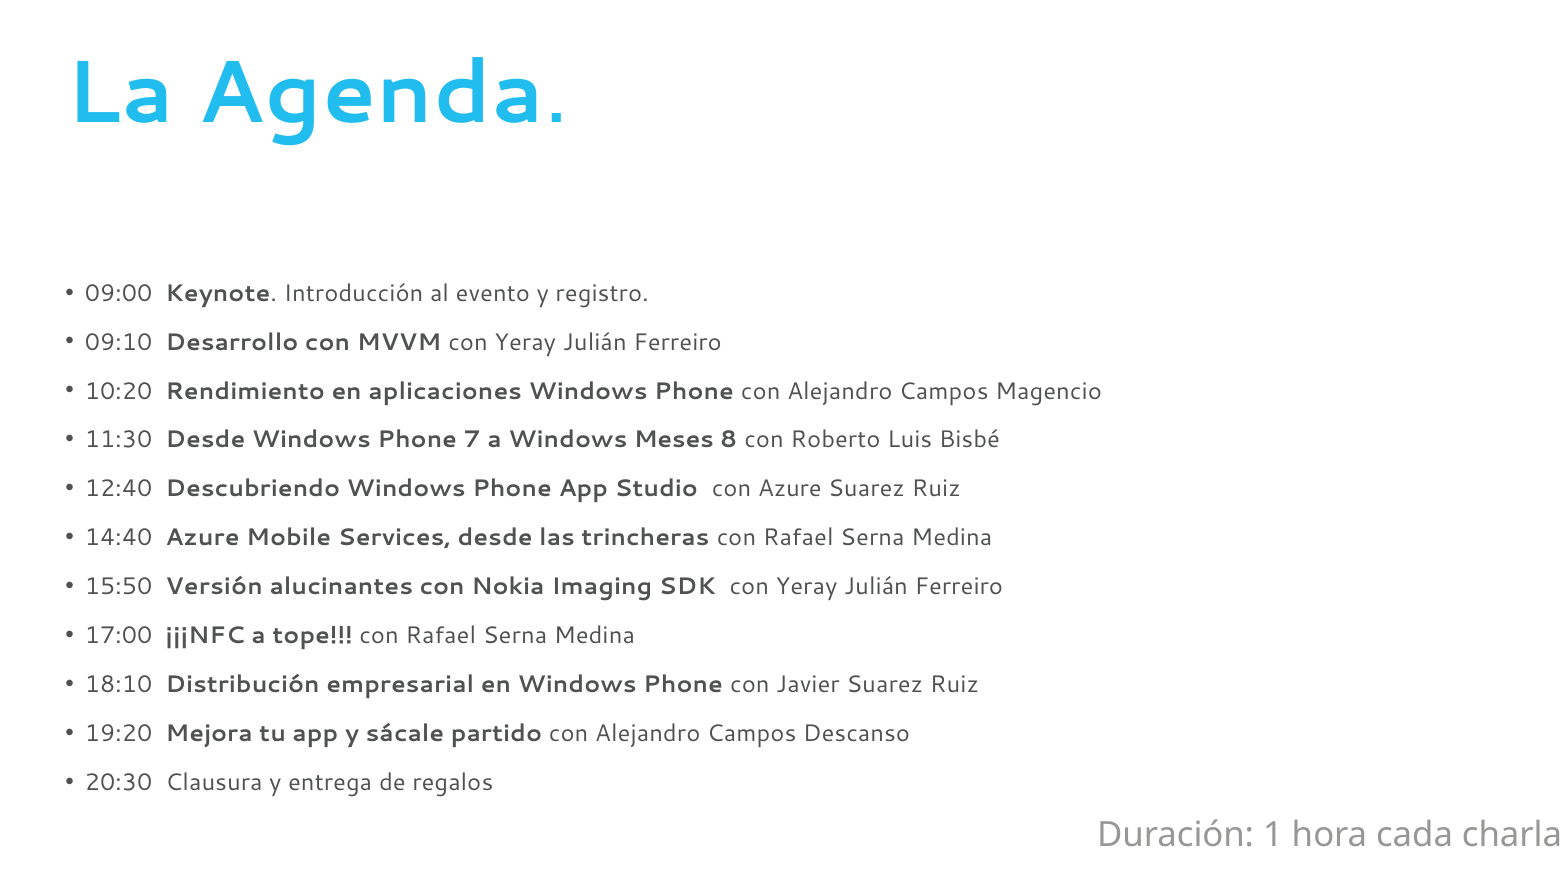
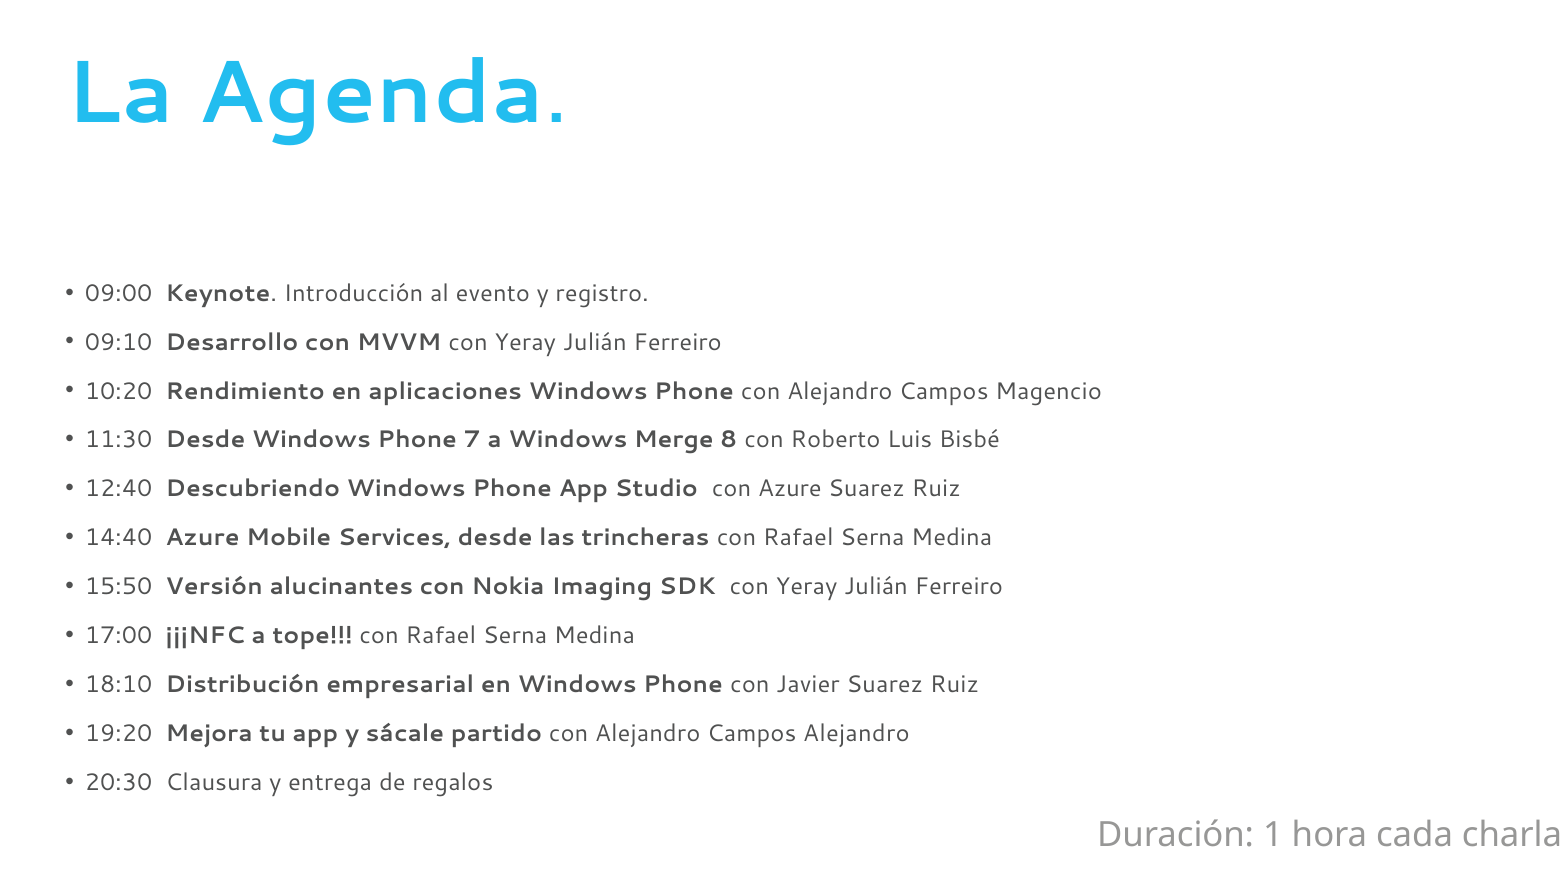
Meses: Meses -> Merge
Campos Descanso: Descanso -> Alejandro
